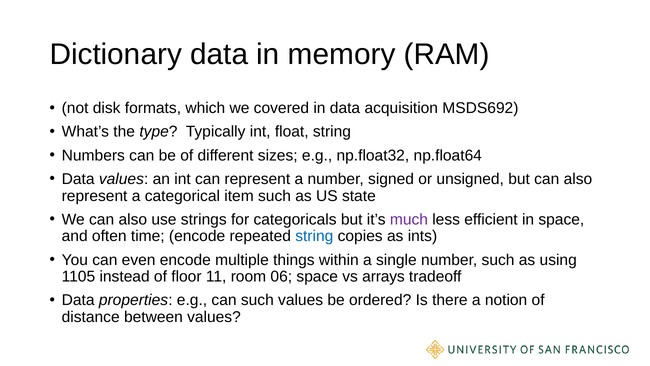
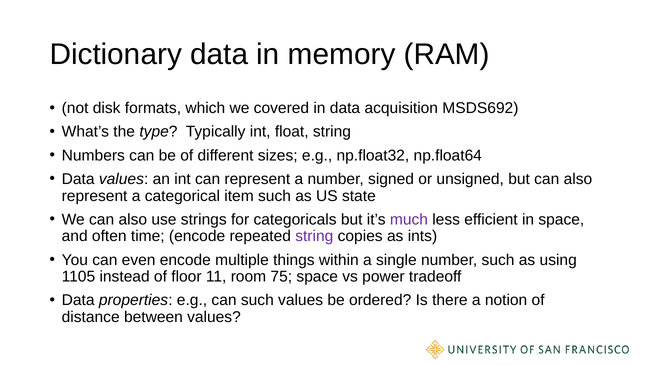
string at (314, 236) colour: blue -> purple
06: 06 -> 75
arrays: arrays -> power
